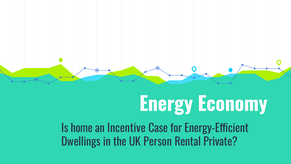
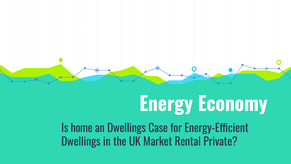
an Incentive: Incentive -> Dwellings
Person: Person -> Market
